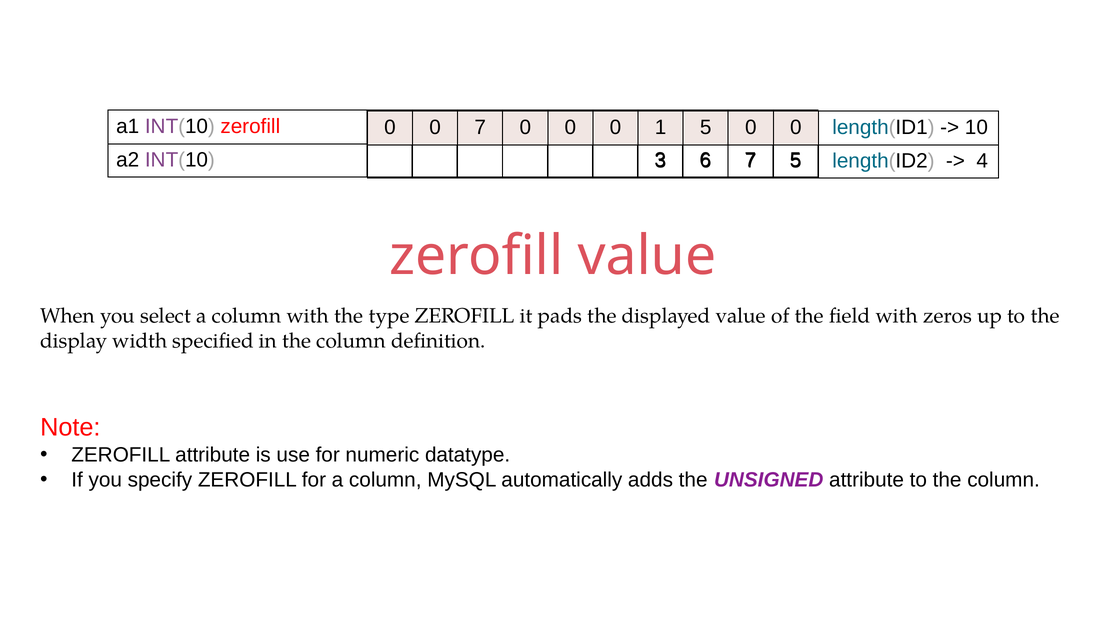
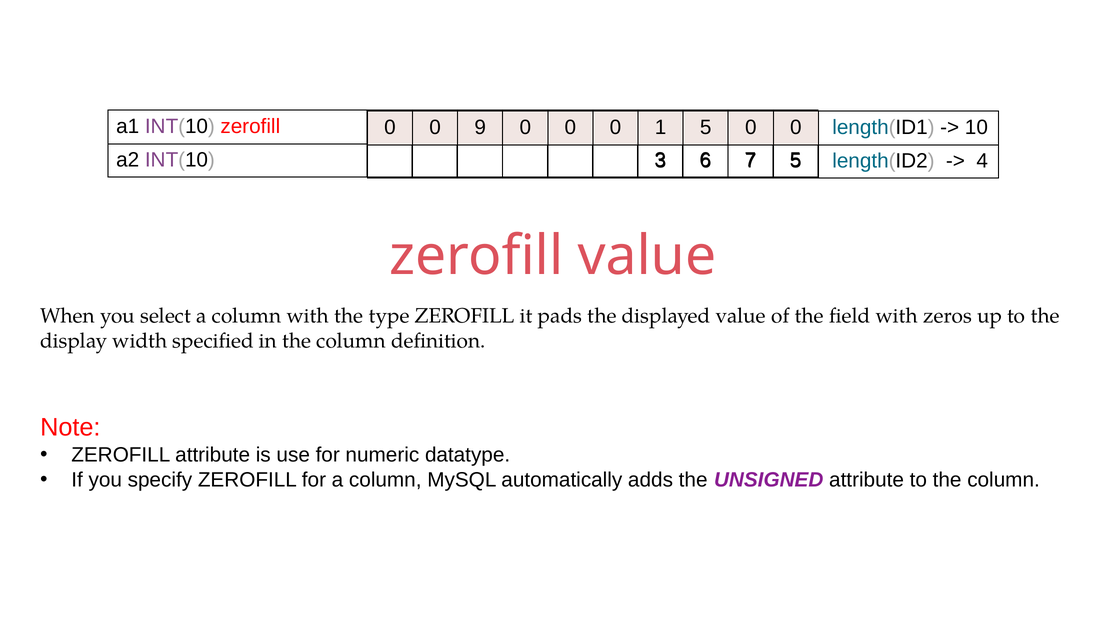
0 7: 7 -> 9
